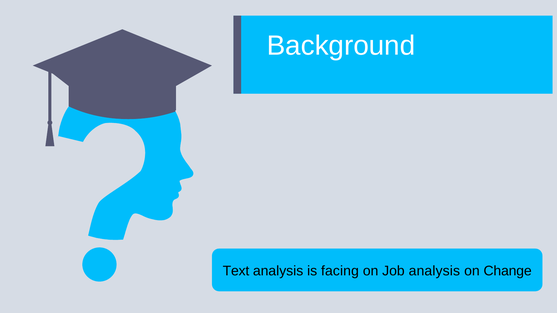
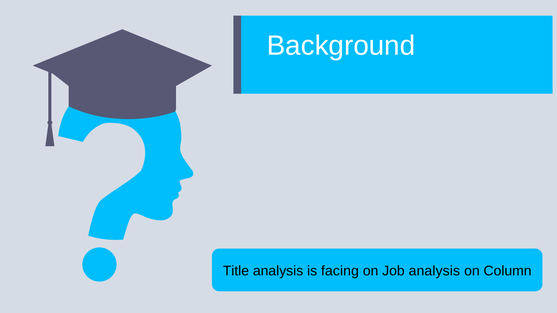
Text: Text -> Title
Change: Change -> Column
